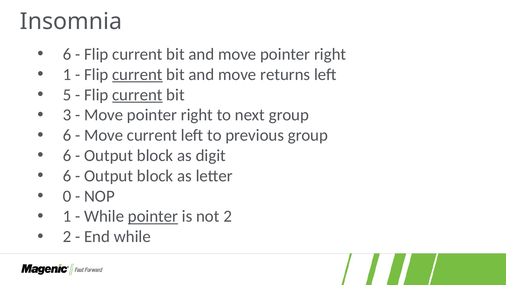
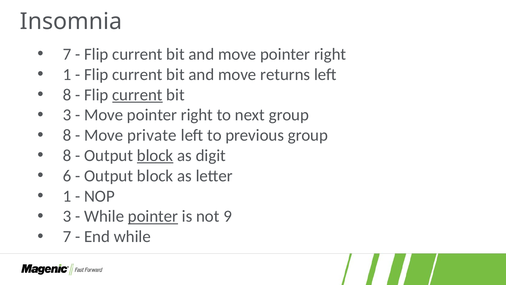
6 at (67, 54): 6 -> 7
current at (137, 74) underline: present -> none
5 at (67, 95): 5 -> 8
6 at (67, 135): 6 -> 8
Move current: current -> private
6 at (67, 155): 6 -> 8
block at (155, 155) underline: none -> present
0 at (67, 196): 0 -> 1
1 at (67, 216): 1 -> 3
not 2: 2 -> 9
2 at (67, 236): 2 -> 7
